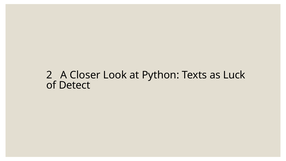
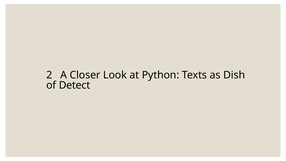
Luck: Luck -> Dish
